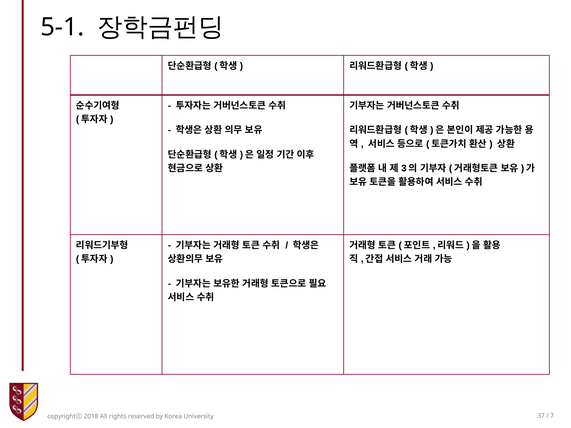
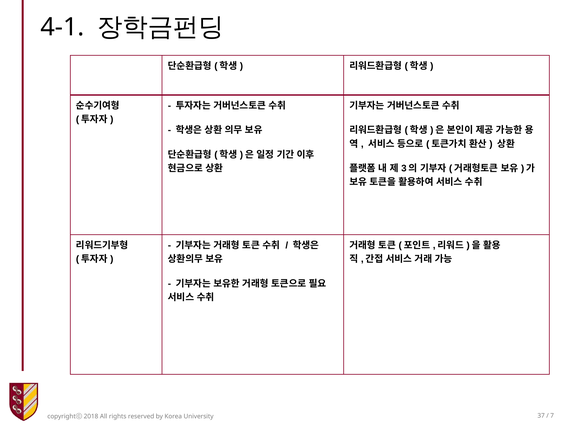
5-1: 5-1 -> 4-1
